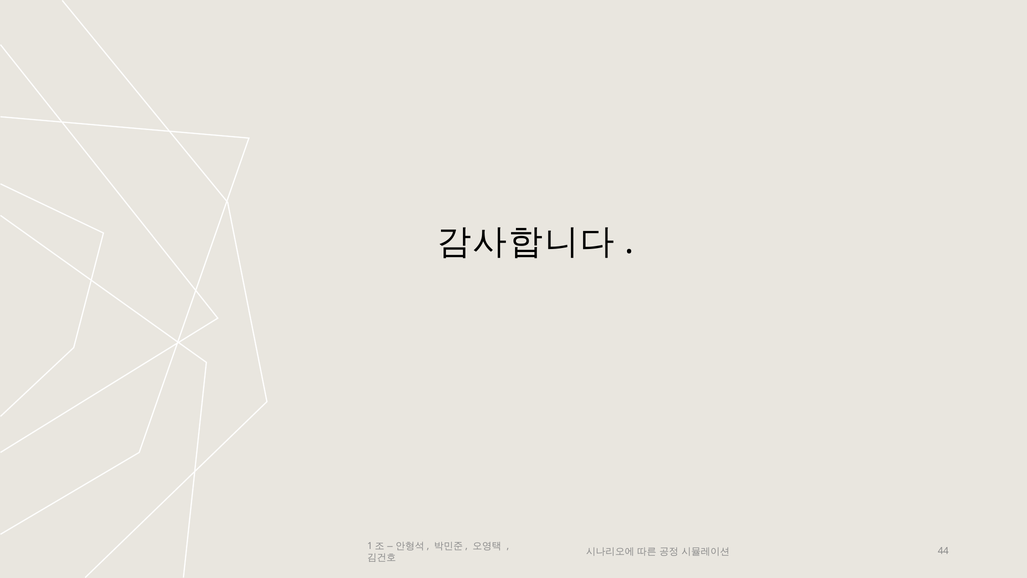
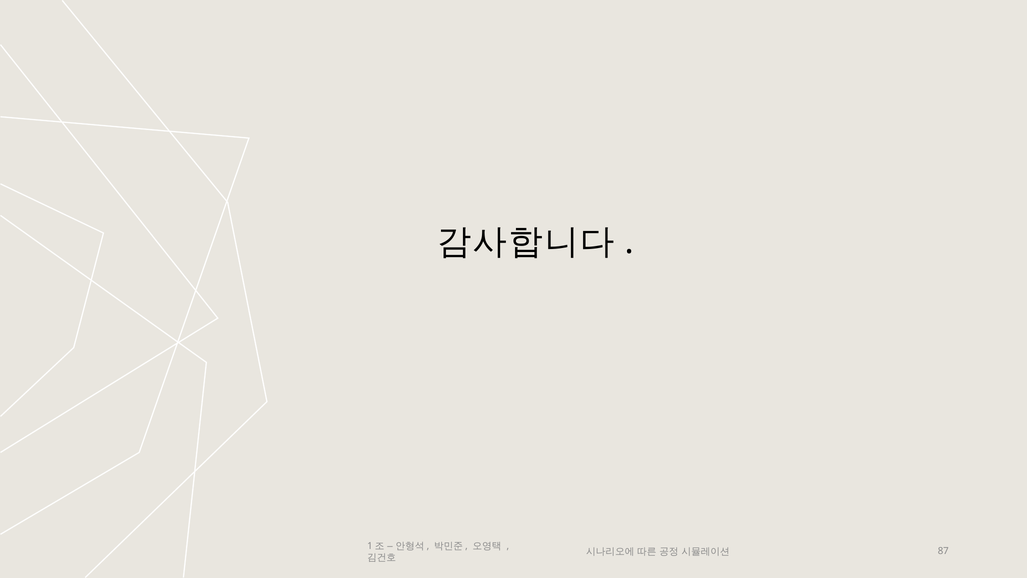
44: 44 -> 87
